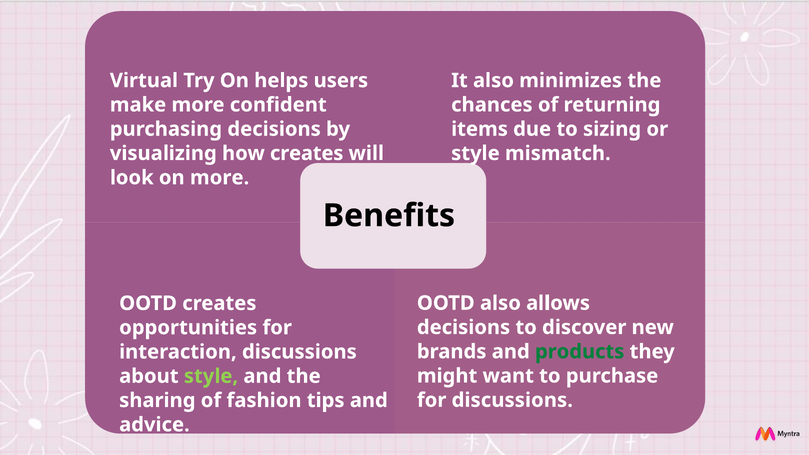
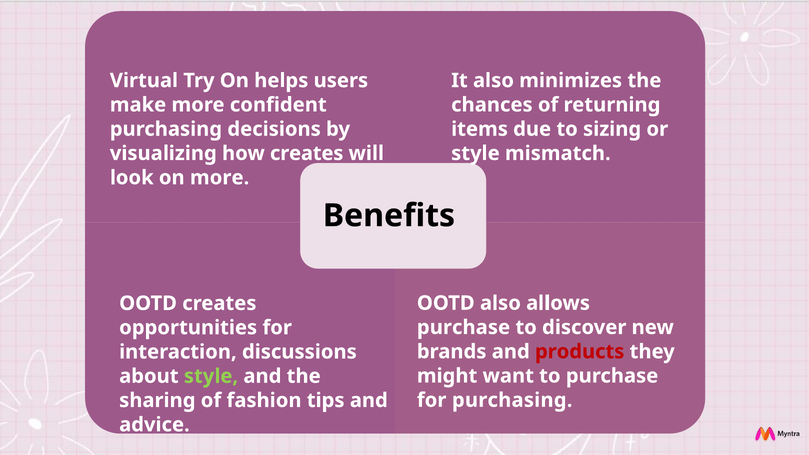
decisions at (464, 327): decisions -> purchase
products colour: green -> red
for discussions: discussions -> purchasing
